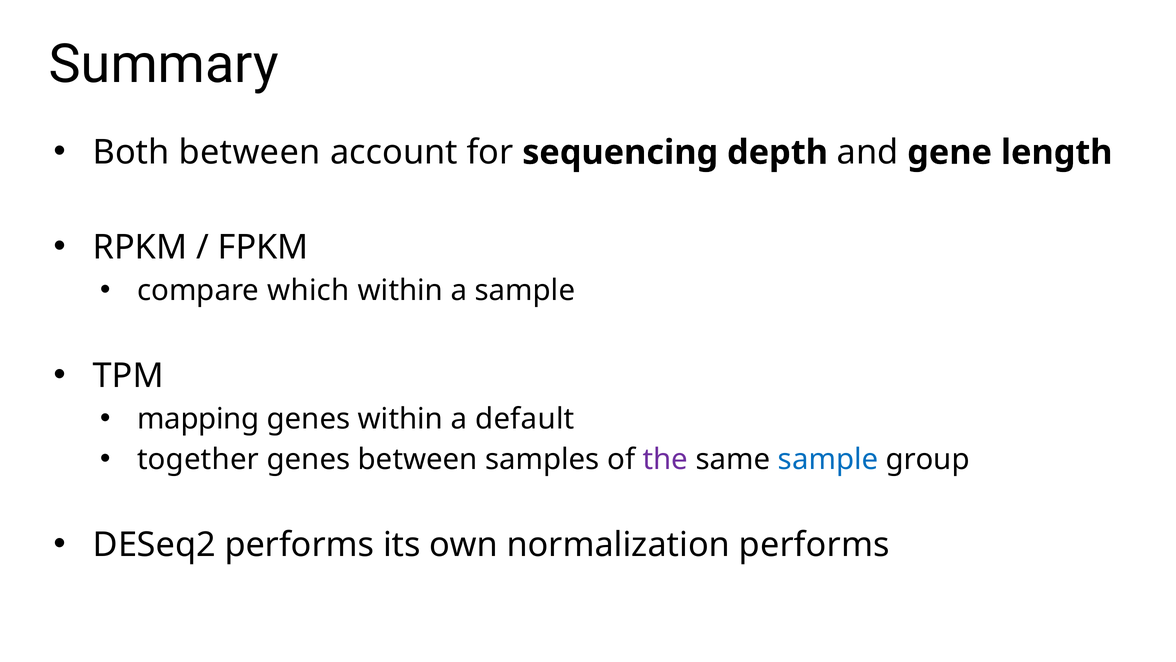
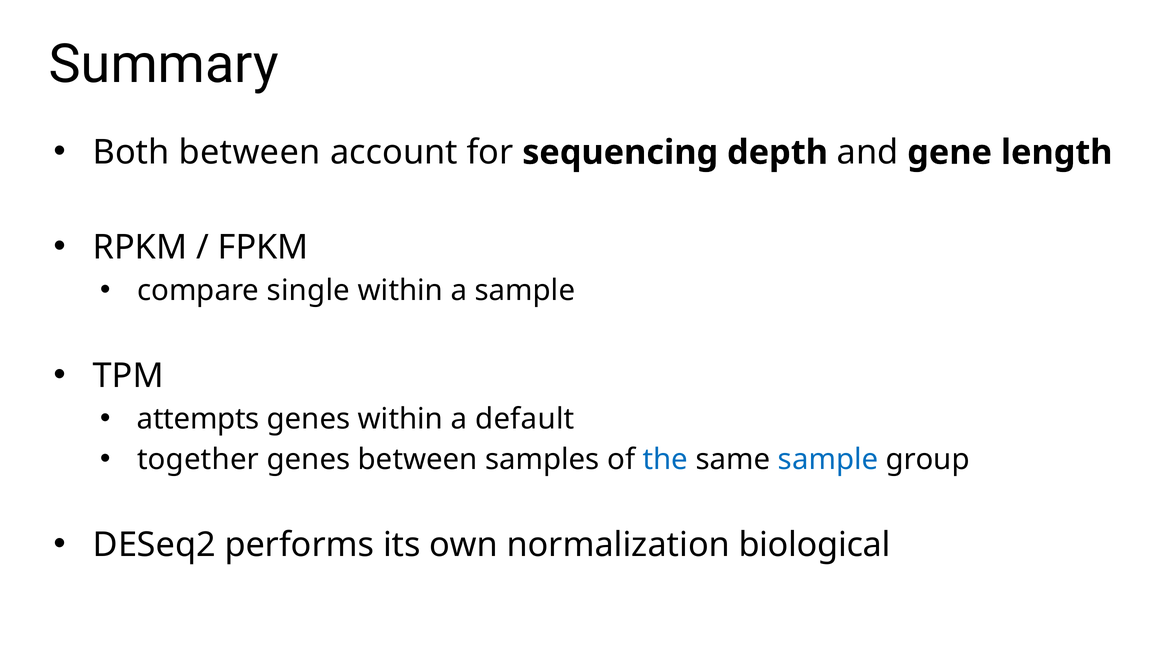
which: which -> single
mapping: mapping -> attempts
the colour: purple -> blue
normalization performs: performs -> biological
